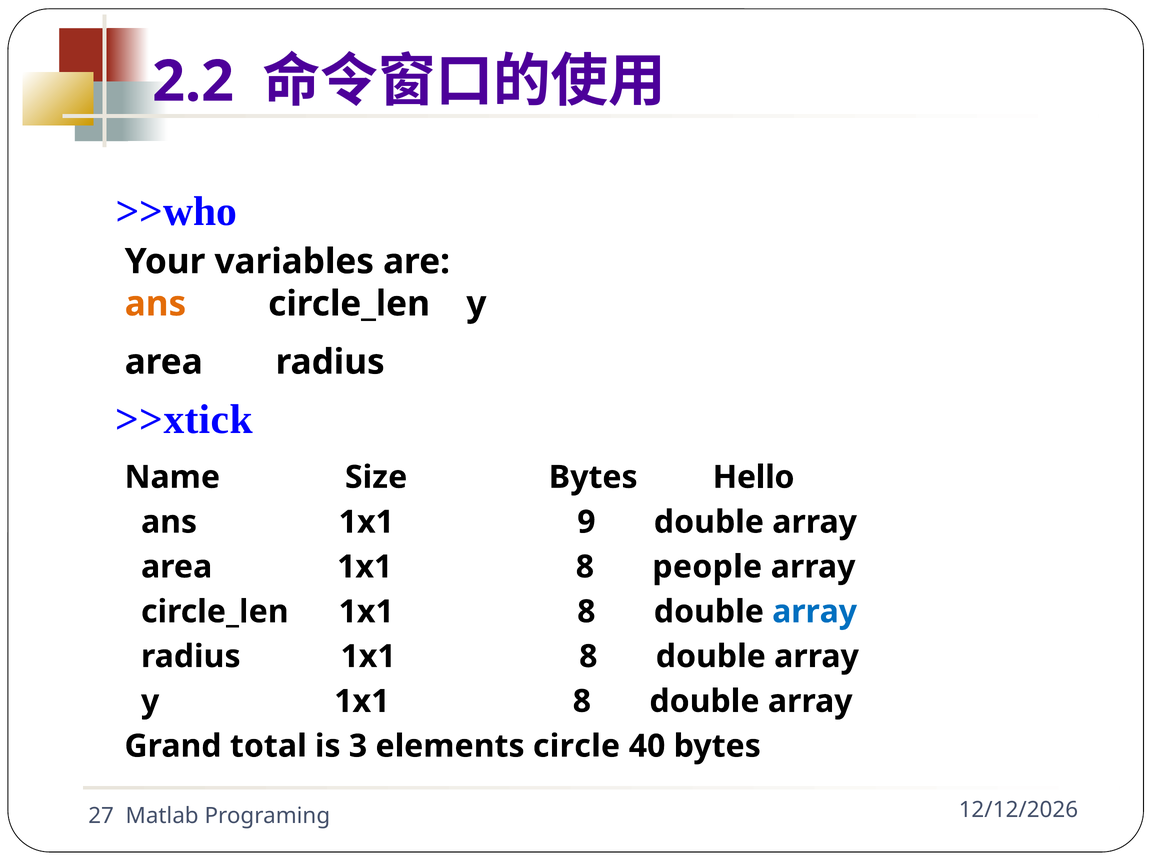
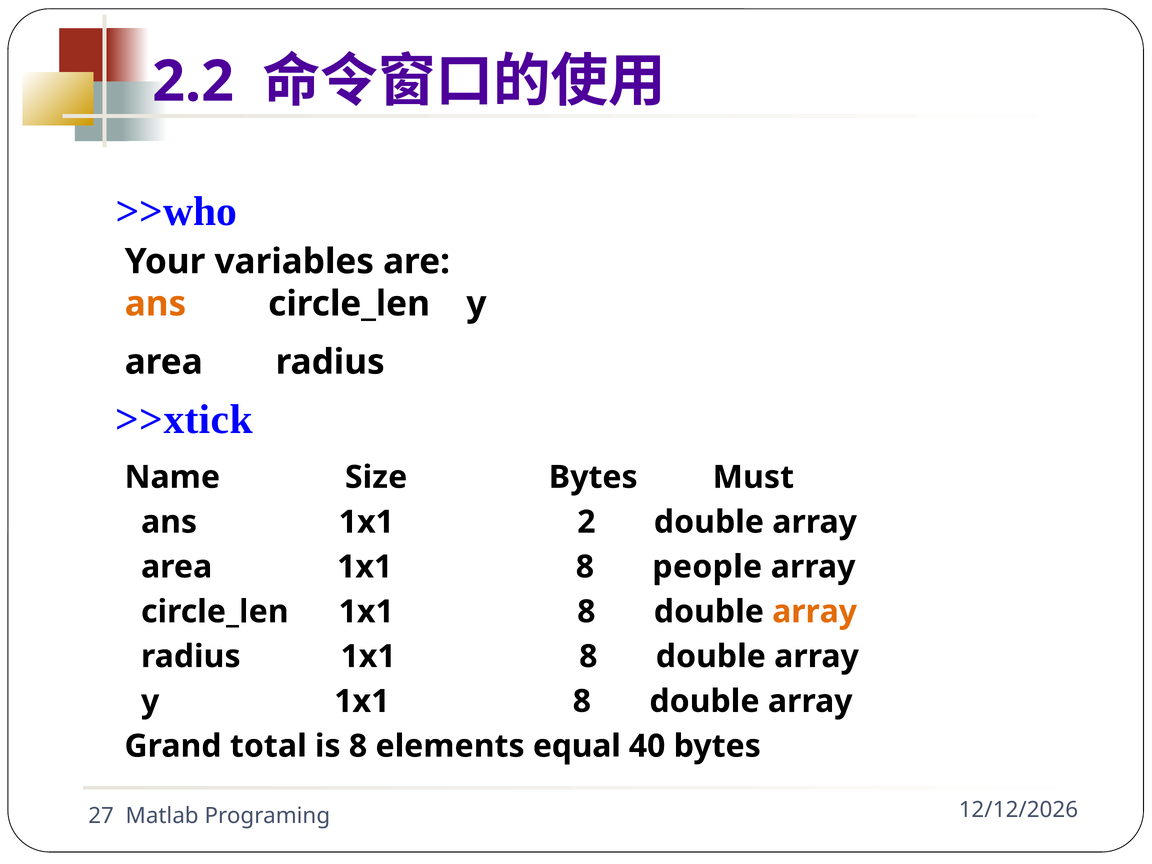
Hello: Hello -> Must
9: 9 -> 2
array at (815, 612) colour: blue -> orange
is 3: 3 -> 8
circle: circle -> equal
